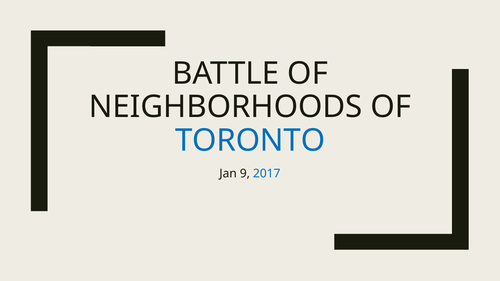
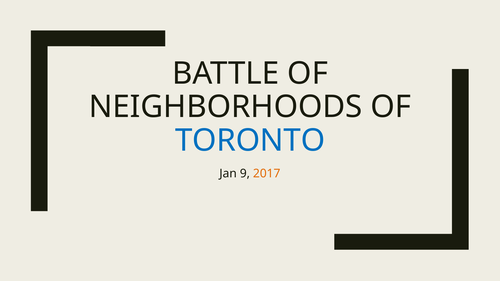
2017 colour: blue -> orange
